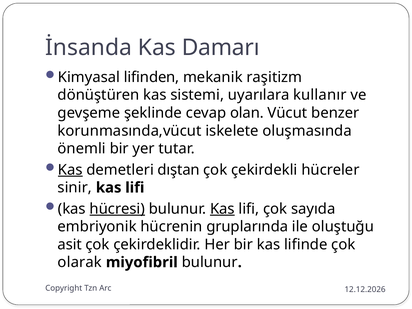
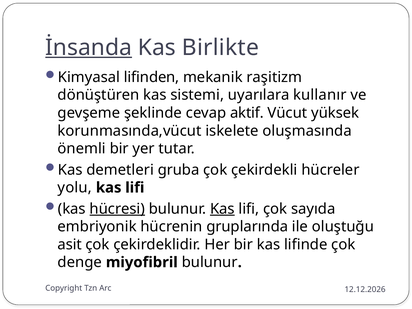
İnsanda underline: none -> present
Damarı: Damarı -> Birlikte
olan: olan -> aktif
benzer: benzer -> yüksek
Kas at (70, 170) underline: present -> none
dıştan: dıştan -> gruba
sinir: sinir -> yolu
olarak: olarak -> denge
